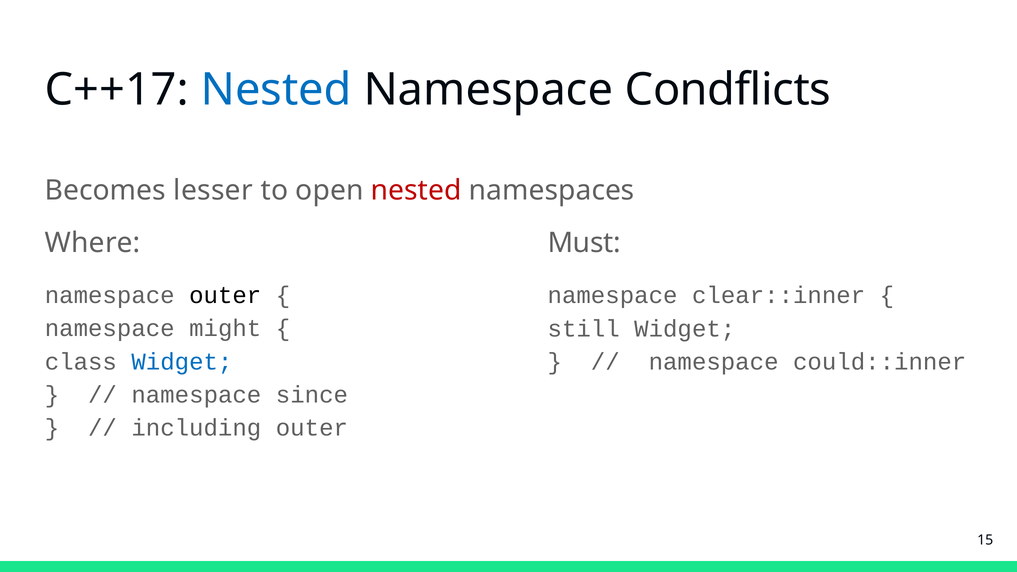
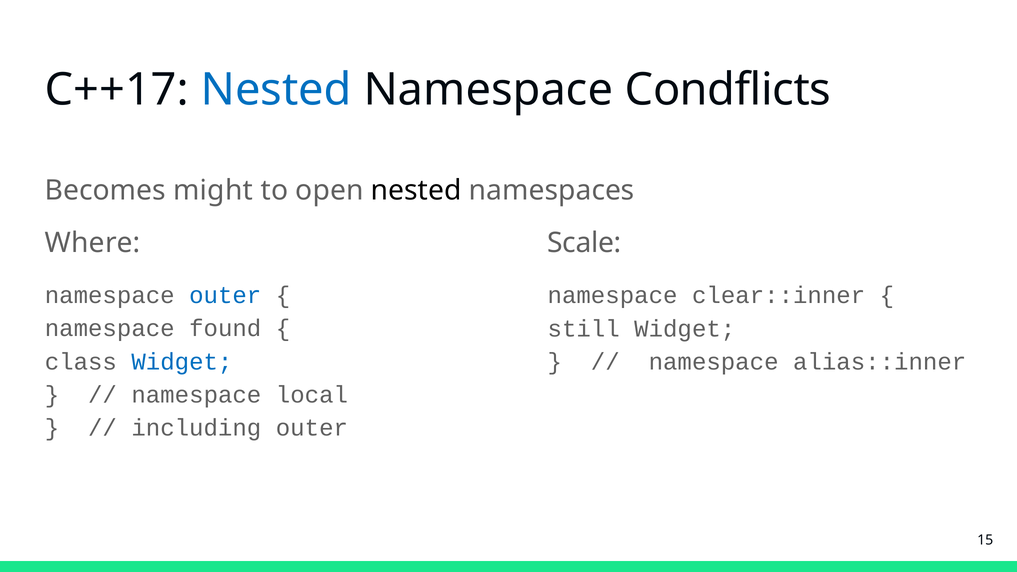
lesser: lesser -> might
nested at (416, 190) colour: red -> black
Must: Must -> Scale
outer at (225, 295) colour: black -> blue
might: might -> found
could::inner: could::inner -> alias::inner
since: since -> local
